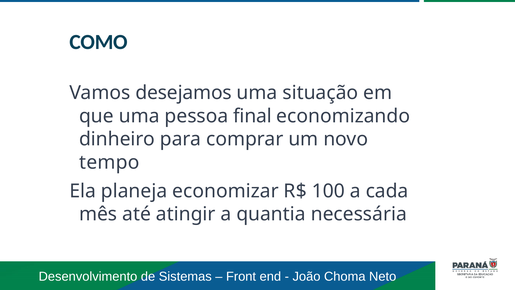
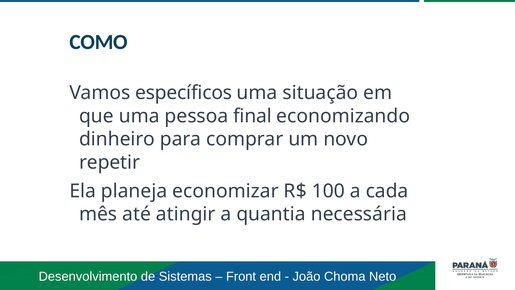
desejamos: desejamos -> específicos
tempo: tempo -> repetir
